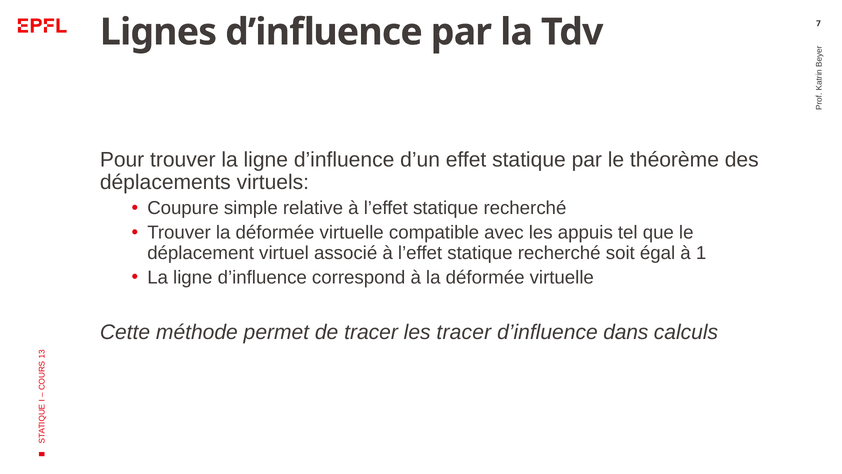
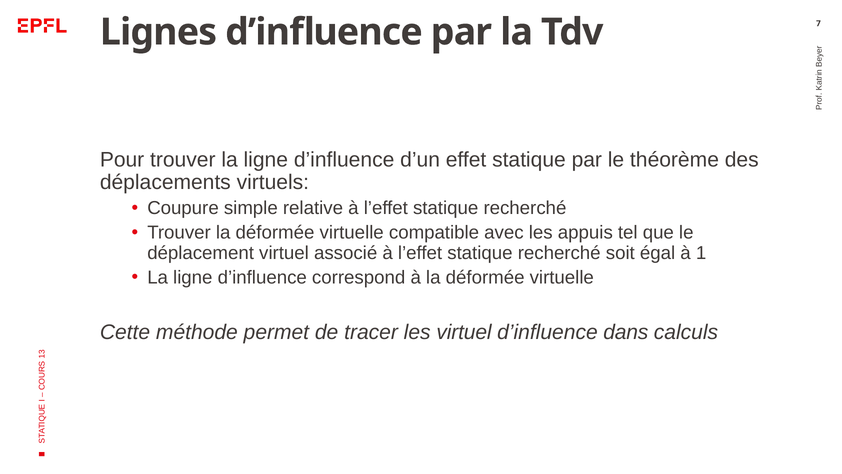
les tracer: tracer -> virtuel
